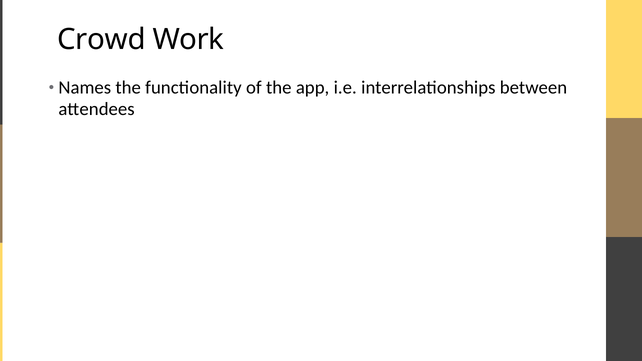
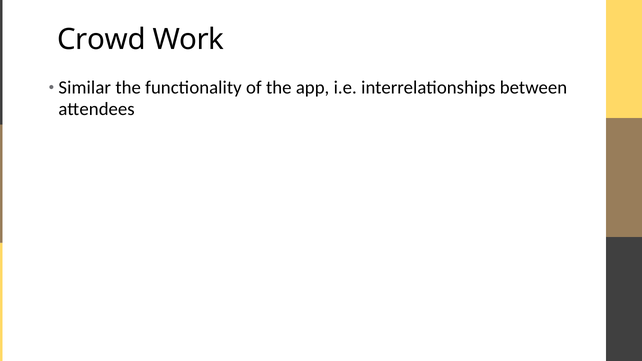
Names: Names -> Similar
